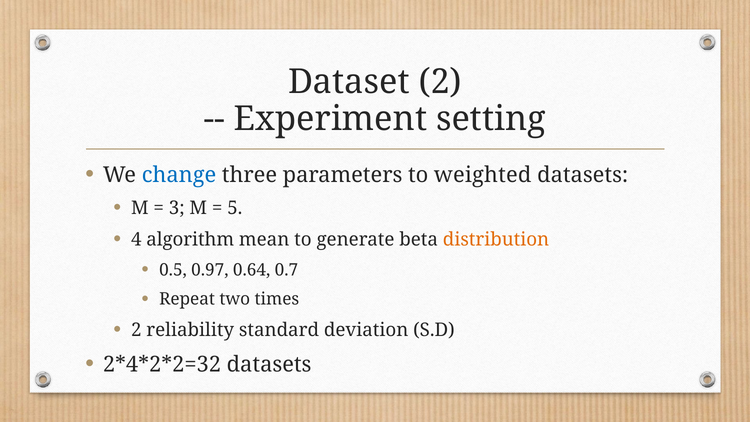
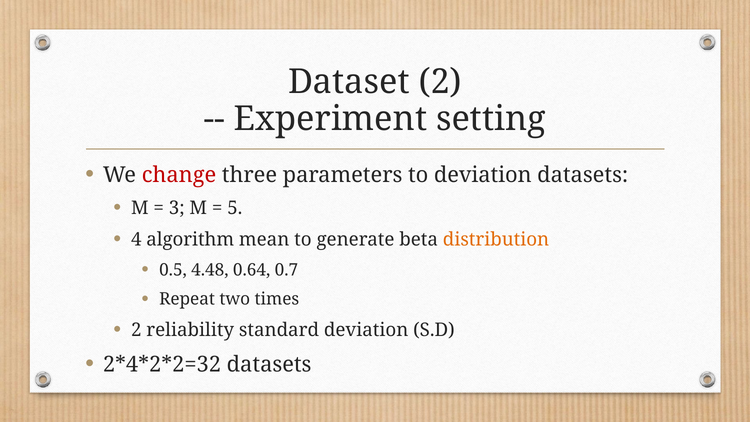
change colour: blue -> red
to weighted: weighted -> deviation
0.97: 0.97 -> 4.48
